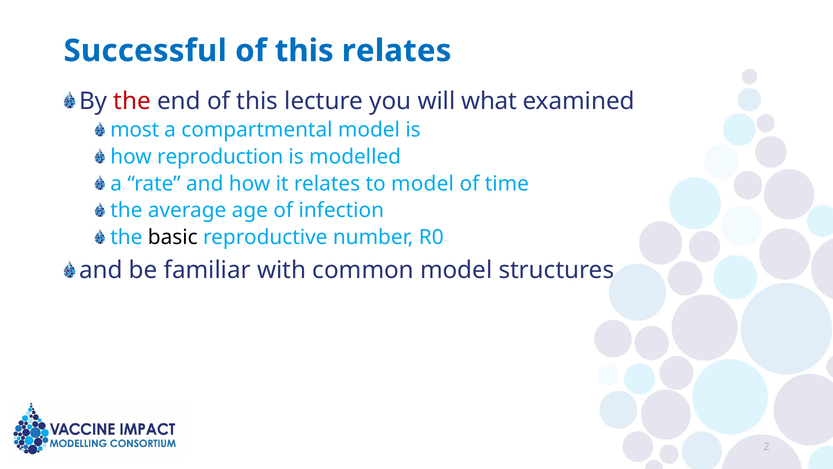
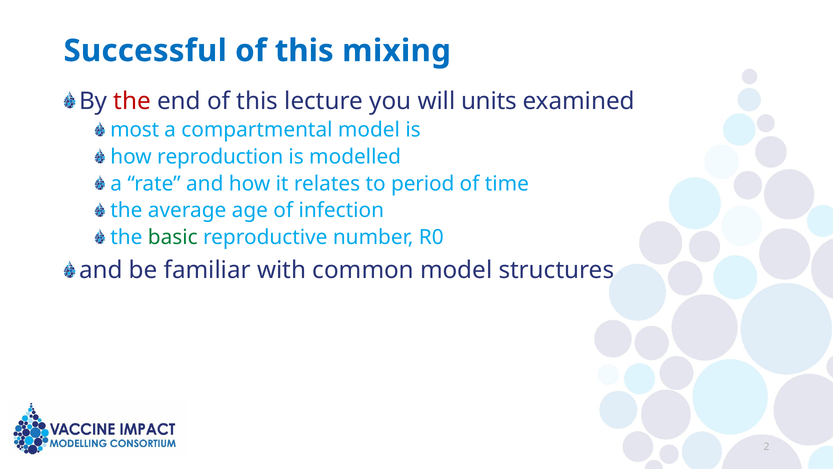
this relates: relates -> mixing
what: what -> units
to model: model -> period
basic colour: black -> green
